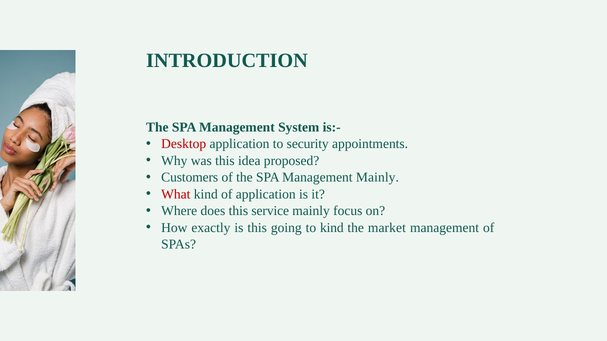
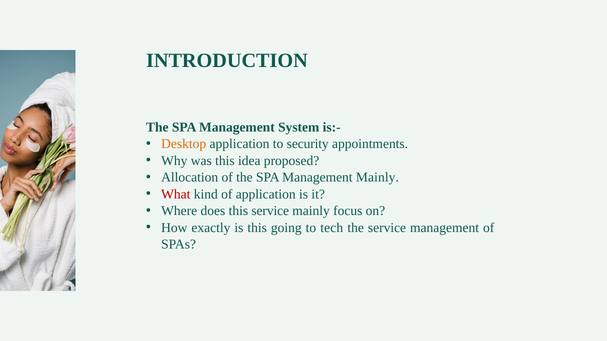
Desktop colour: red -> orange
Customers: Customers -> Allocation
to kind: kind -> tech
the market: market -> service
